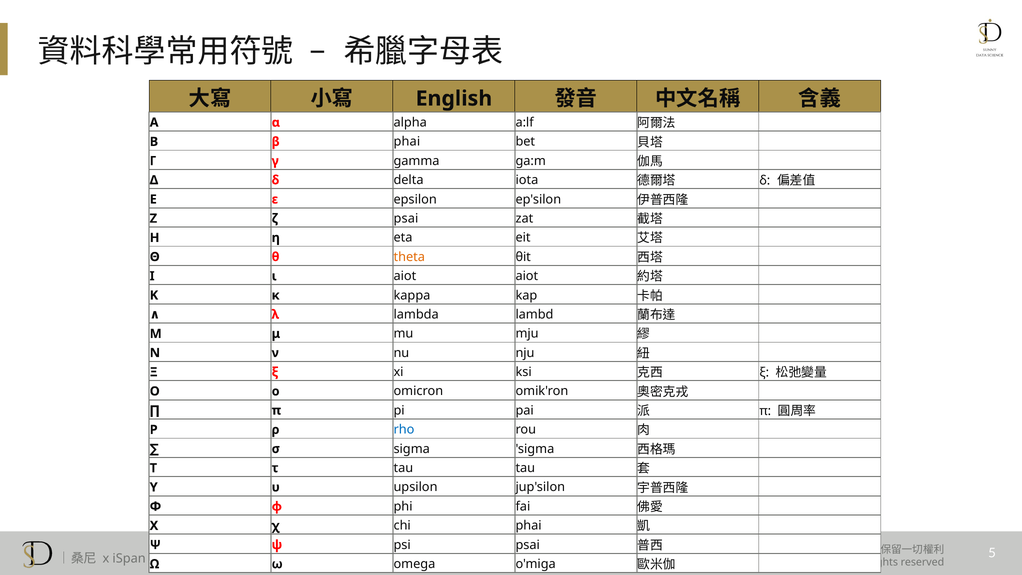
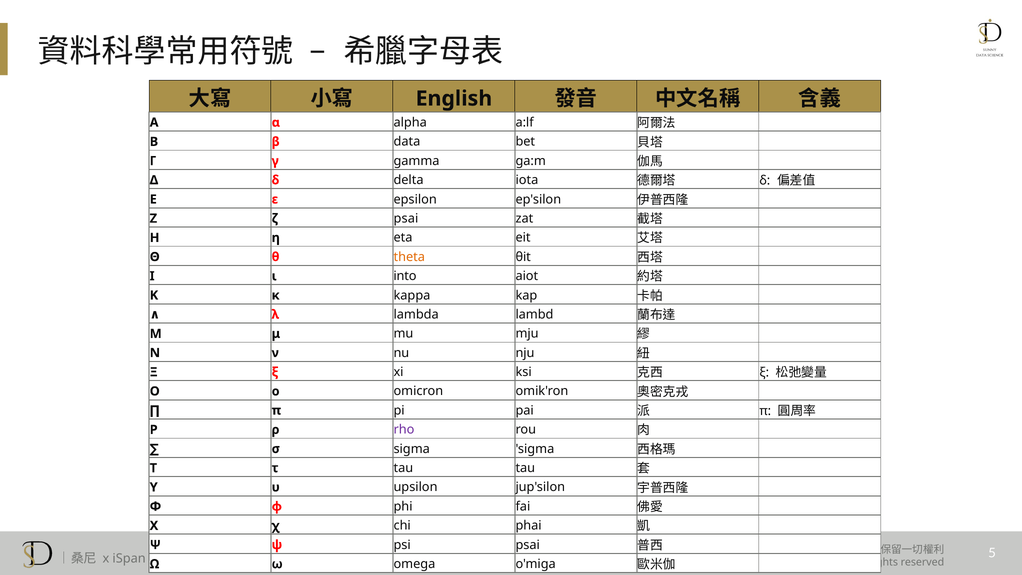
phai at (407, 142): phai -> data
aiot at (405, 276): aiot -> into
rho colour: blue -> purple
